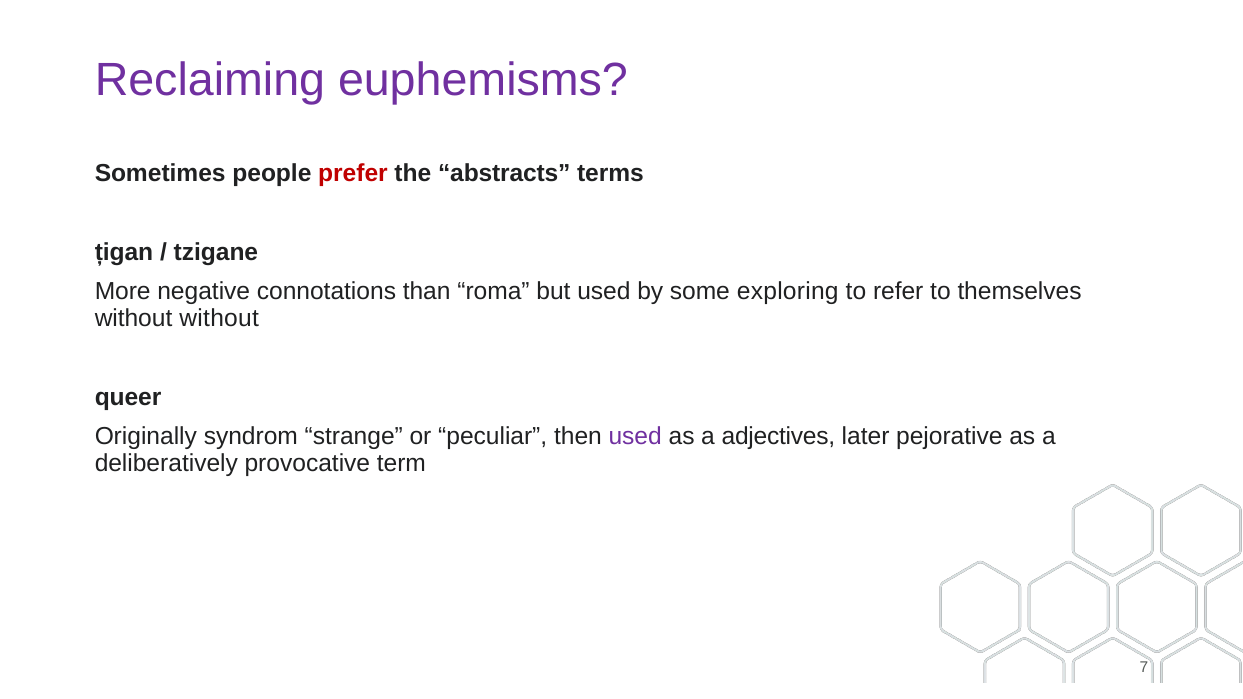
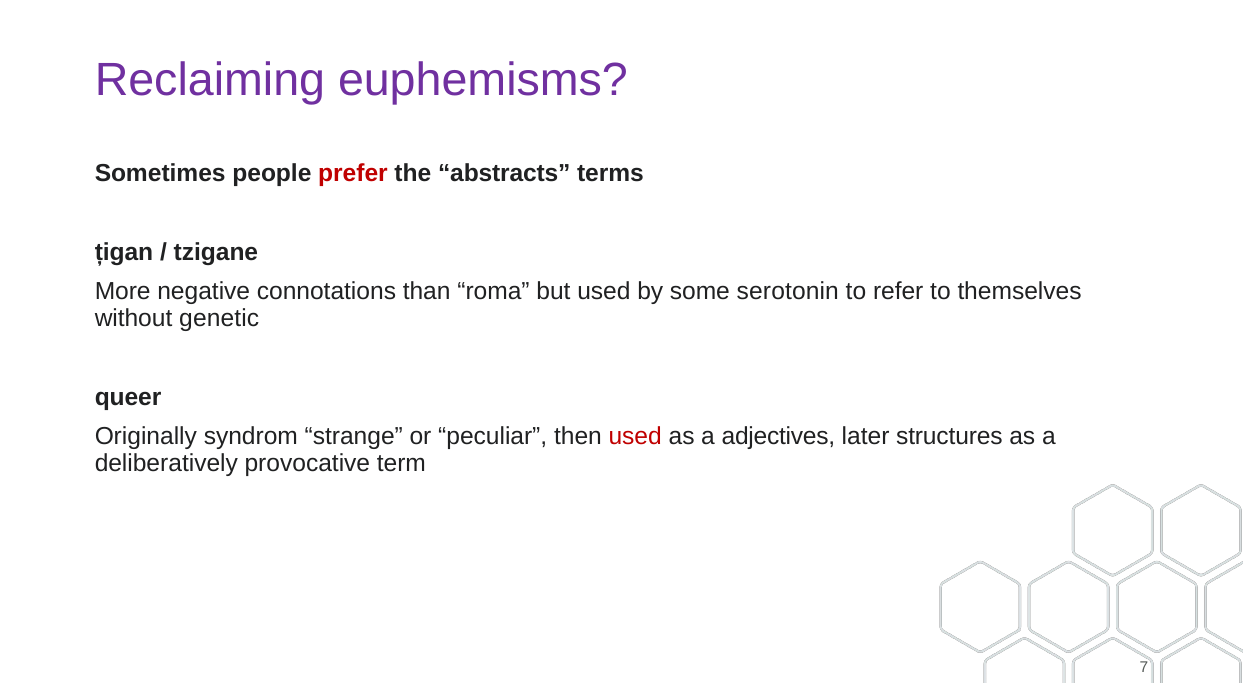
exploring: exploring -> serotonin
without without: without -> genetic
used at (635, 437) colour: purple -> red
pejorative: pejorative -> structures
